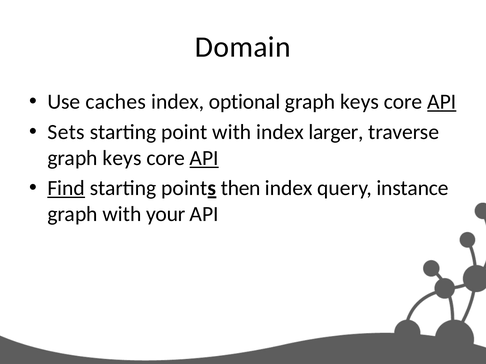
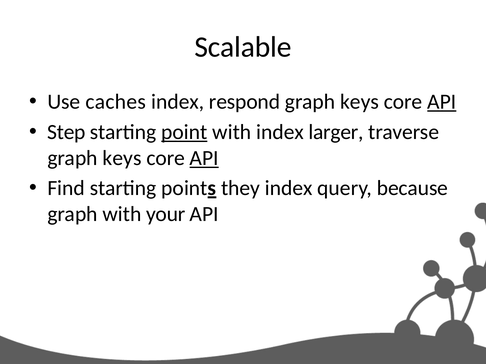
Domain: Domain -> Scalable
optional: optional -> respond
Sets: Sets -> Step
point underline: none -> present
Find underline: present -> none
then: then -> they
instance: instance -> because
